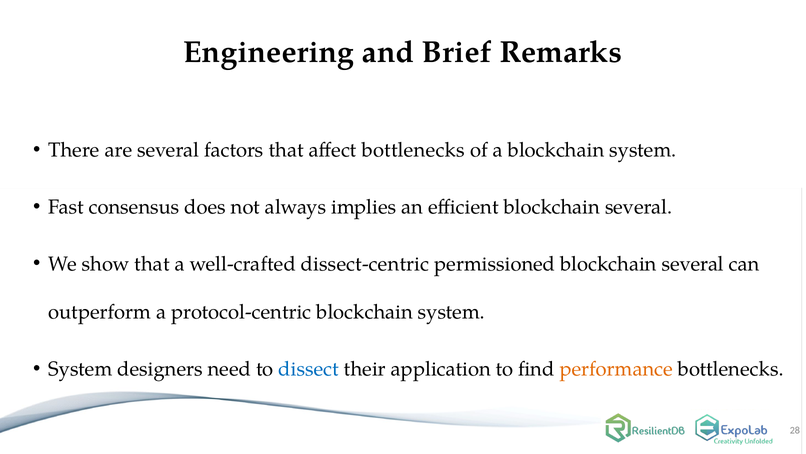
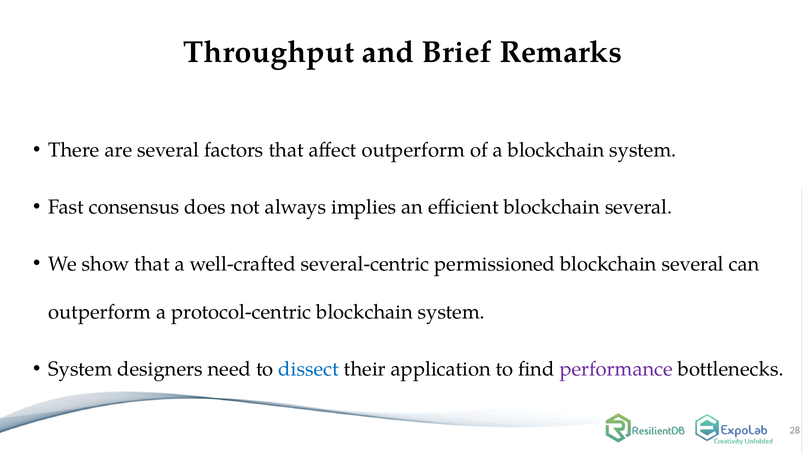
Engineering: Engineering -> Throughput
affect bottlenecks: bottlenecks -> outperform
dissect-centric: dissect-centric -> several-centric
performance colour: orange -> purple
